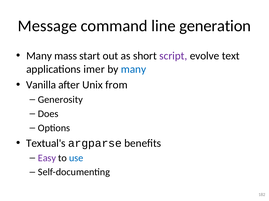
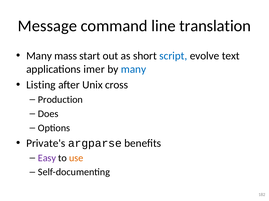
generation: generation -> translation
script colour: purple -> blue
Vanilla: Vanilla -> Listing
from: from -> cross
Generosity: Generosity -> Production
Textual's: Textual's -> Private's
use colour: blue -> orange
